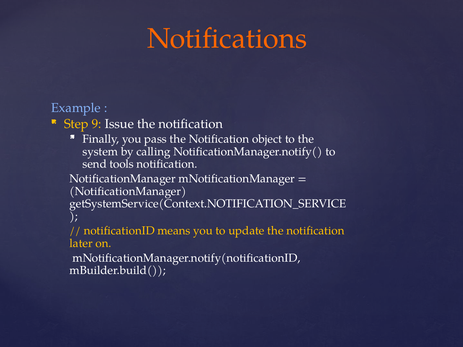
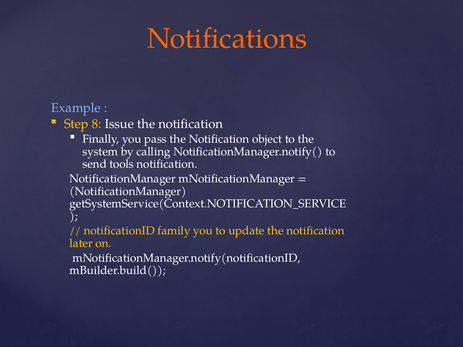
9: 9 -> 8
means: means -> family
